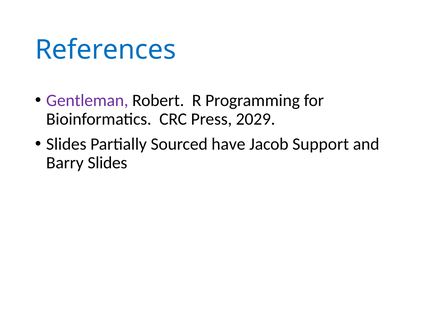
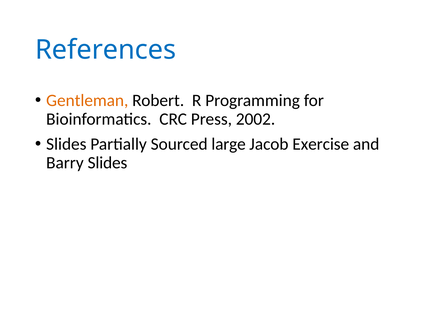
Gentleman colour: purple -> orange
2029: 2029 -> 2002
have: have -> large
Support: Support -> Exercise
